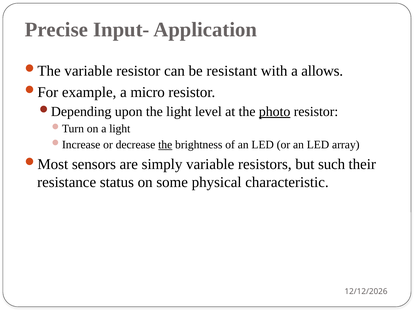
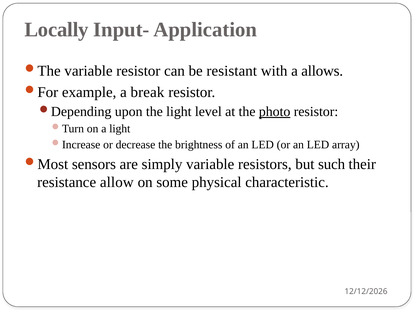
Precise: Precise -> Locally
micro: micro -> break
the at (165, 144) underline: present -> none
status: status -> allow
